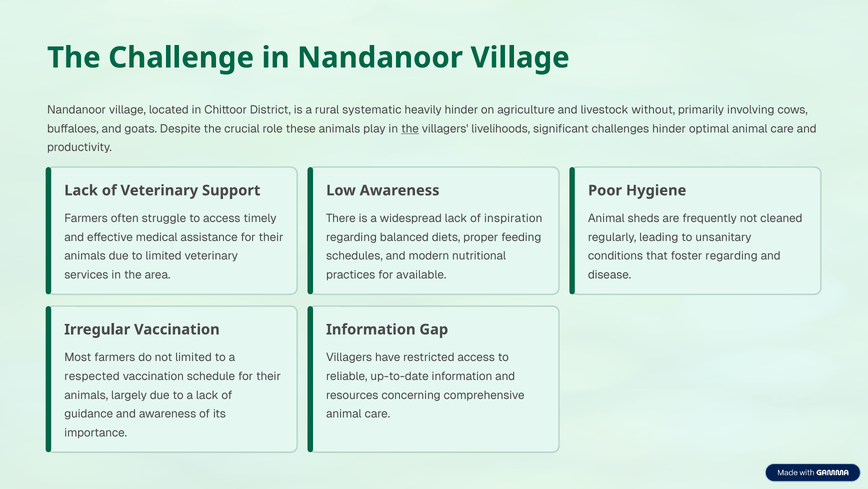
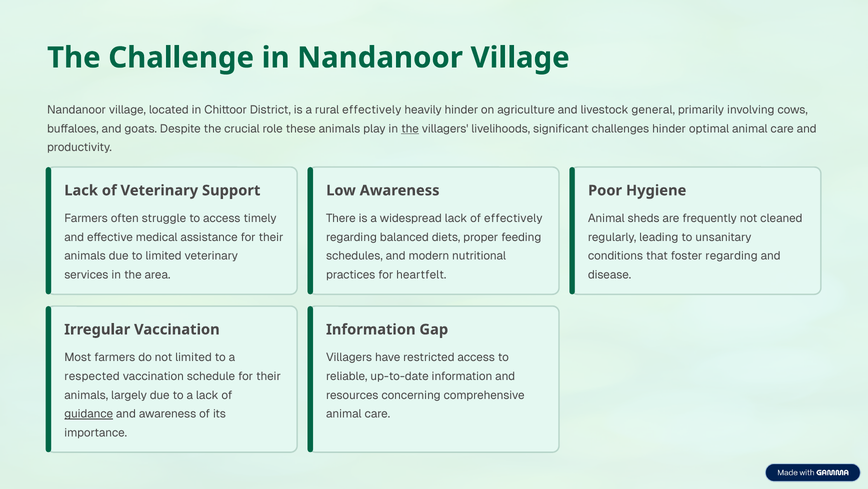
rural systematic: systematic -> effectively
without: without -> general
of inspiration: inspiration -> effectively
available: available -> heartfelt
guidance underline: none -> present
